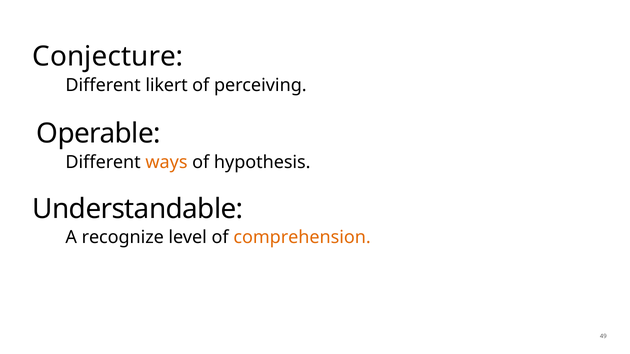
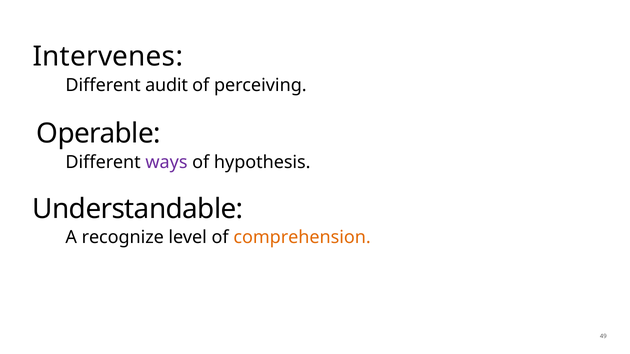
Conjecture: Conjecture -> Intervenes
likert: likert -> audit
ways colour: orange -> purple
